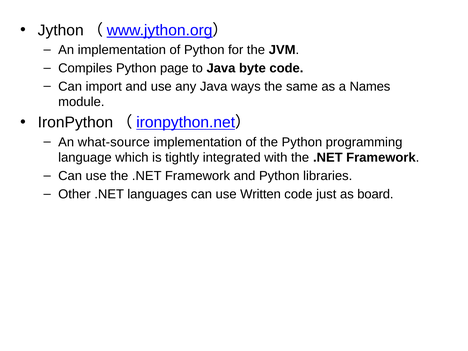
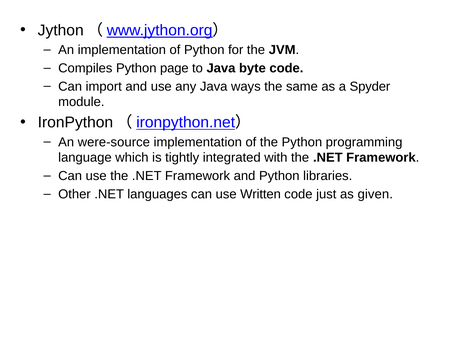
Names: Names -> Spyder
what-source: what-source -> were-source
board: board -> given
